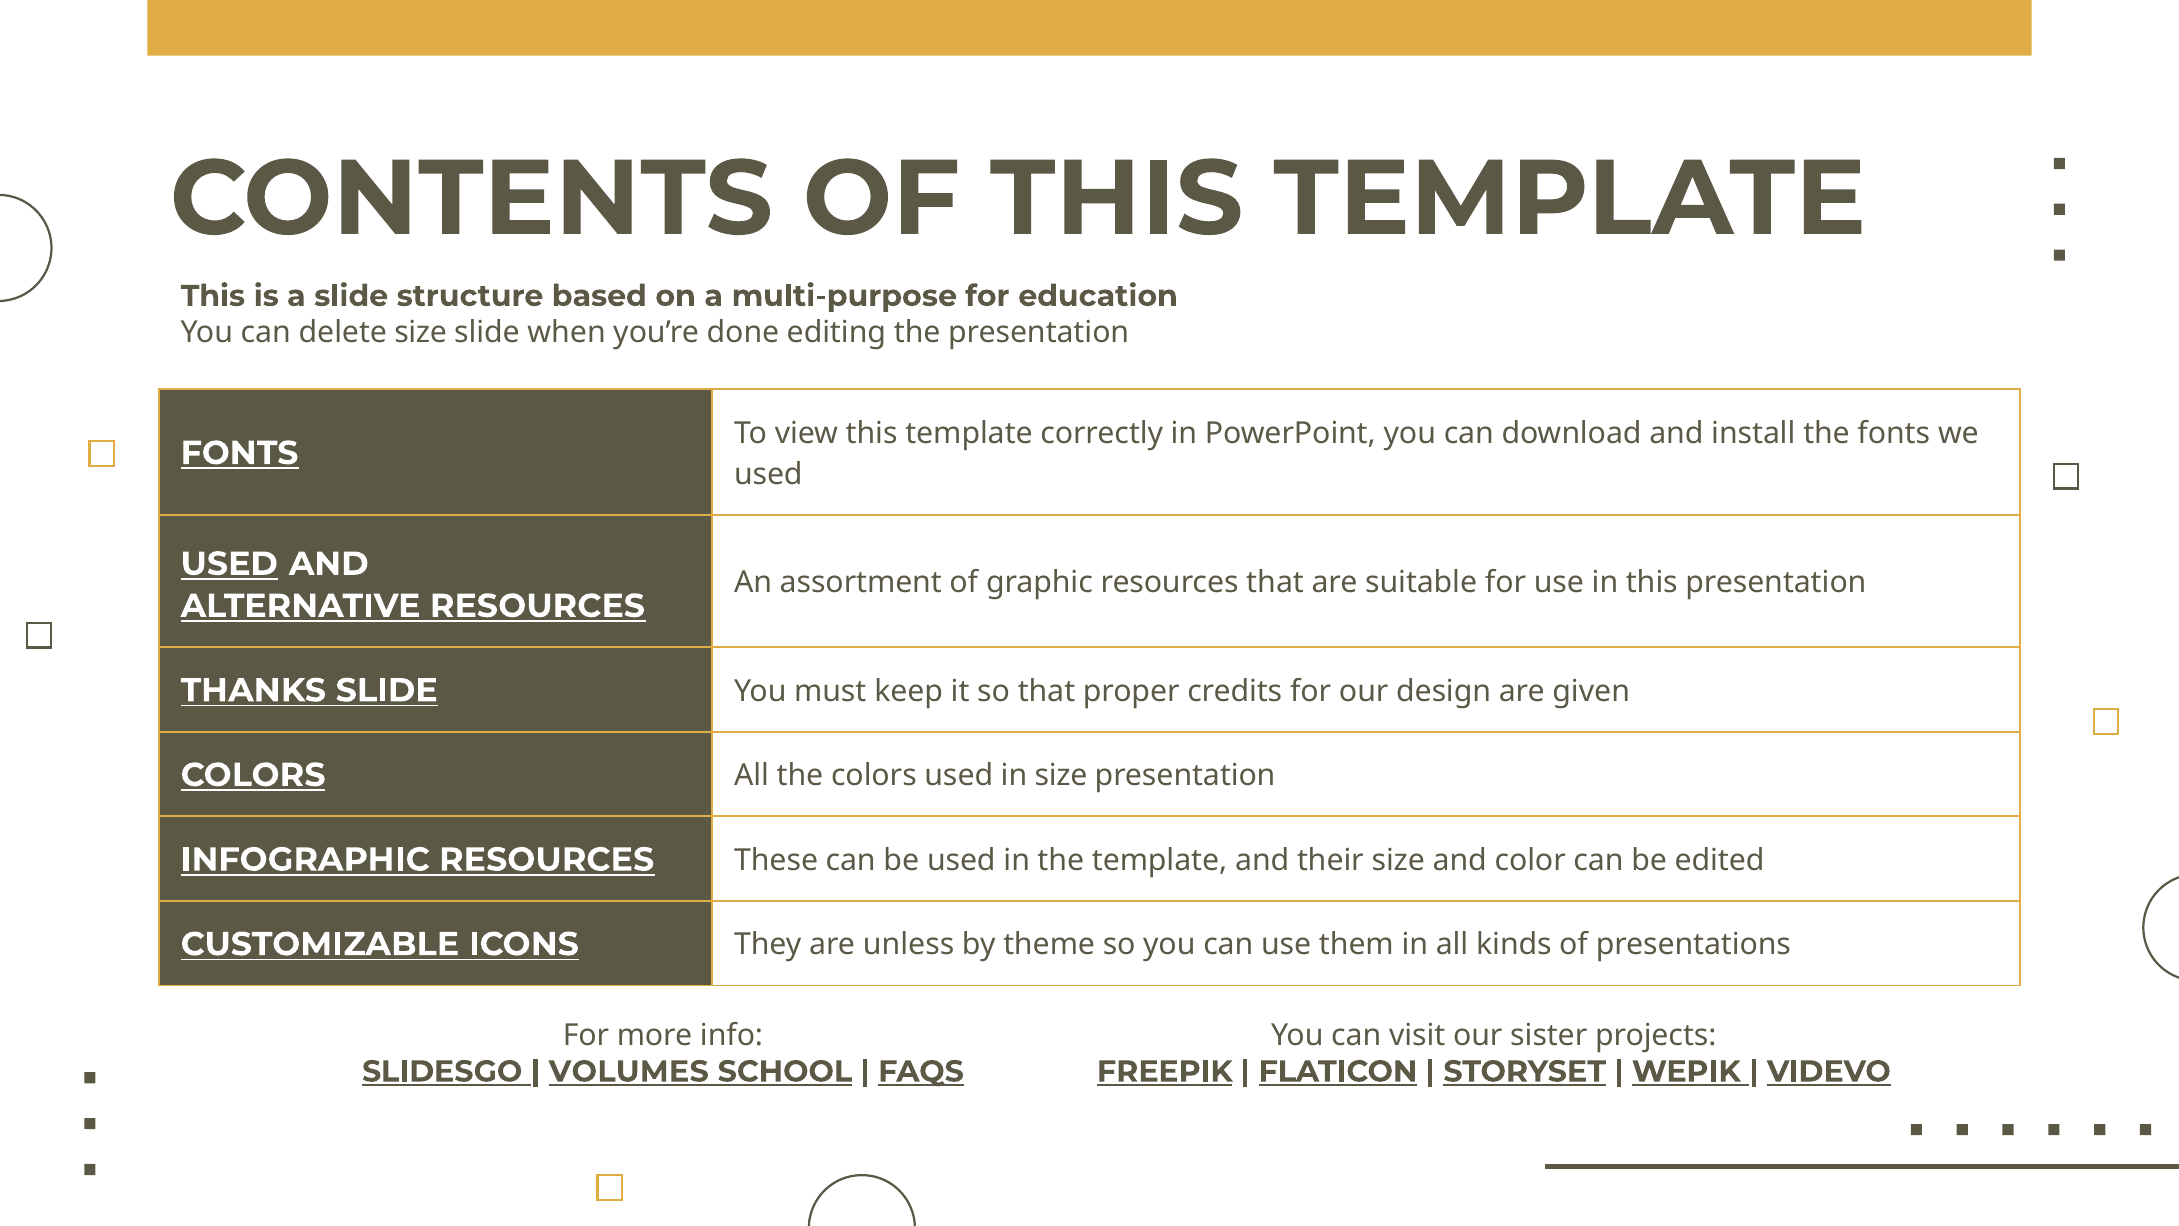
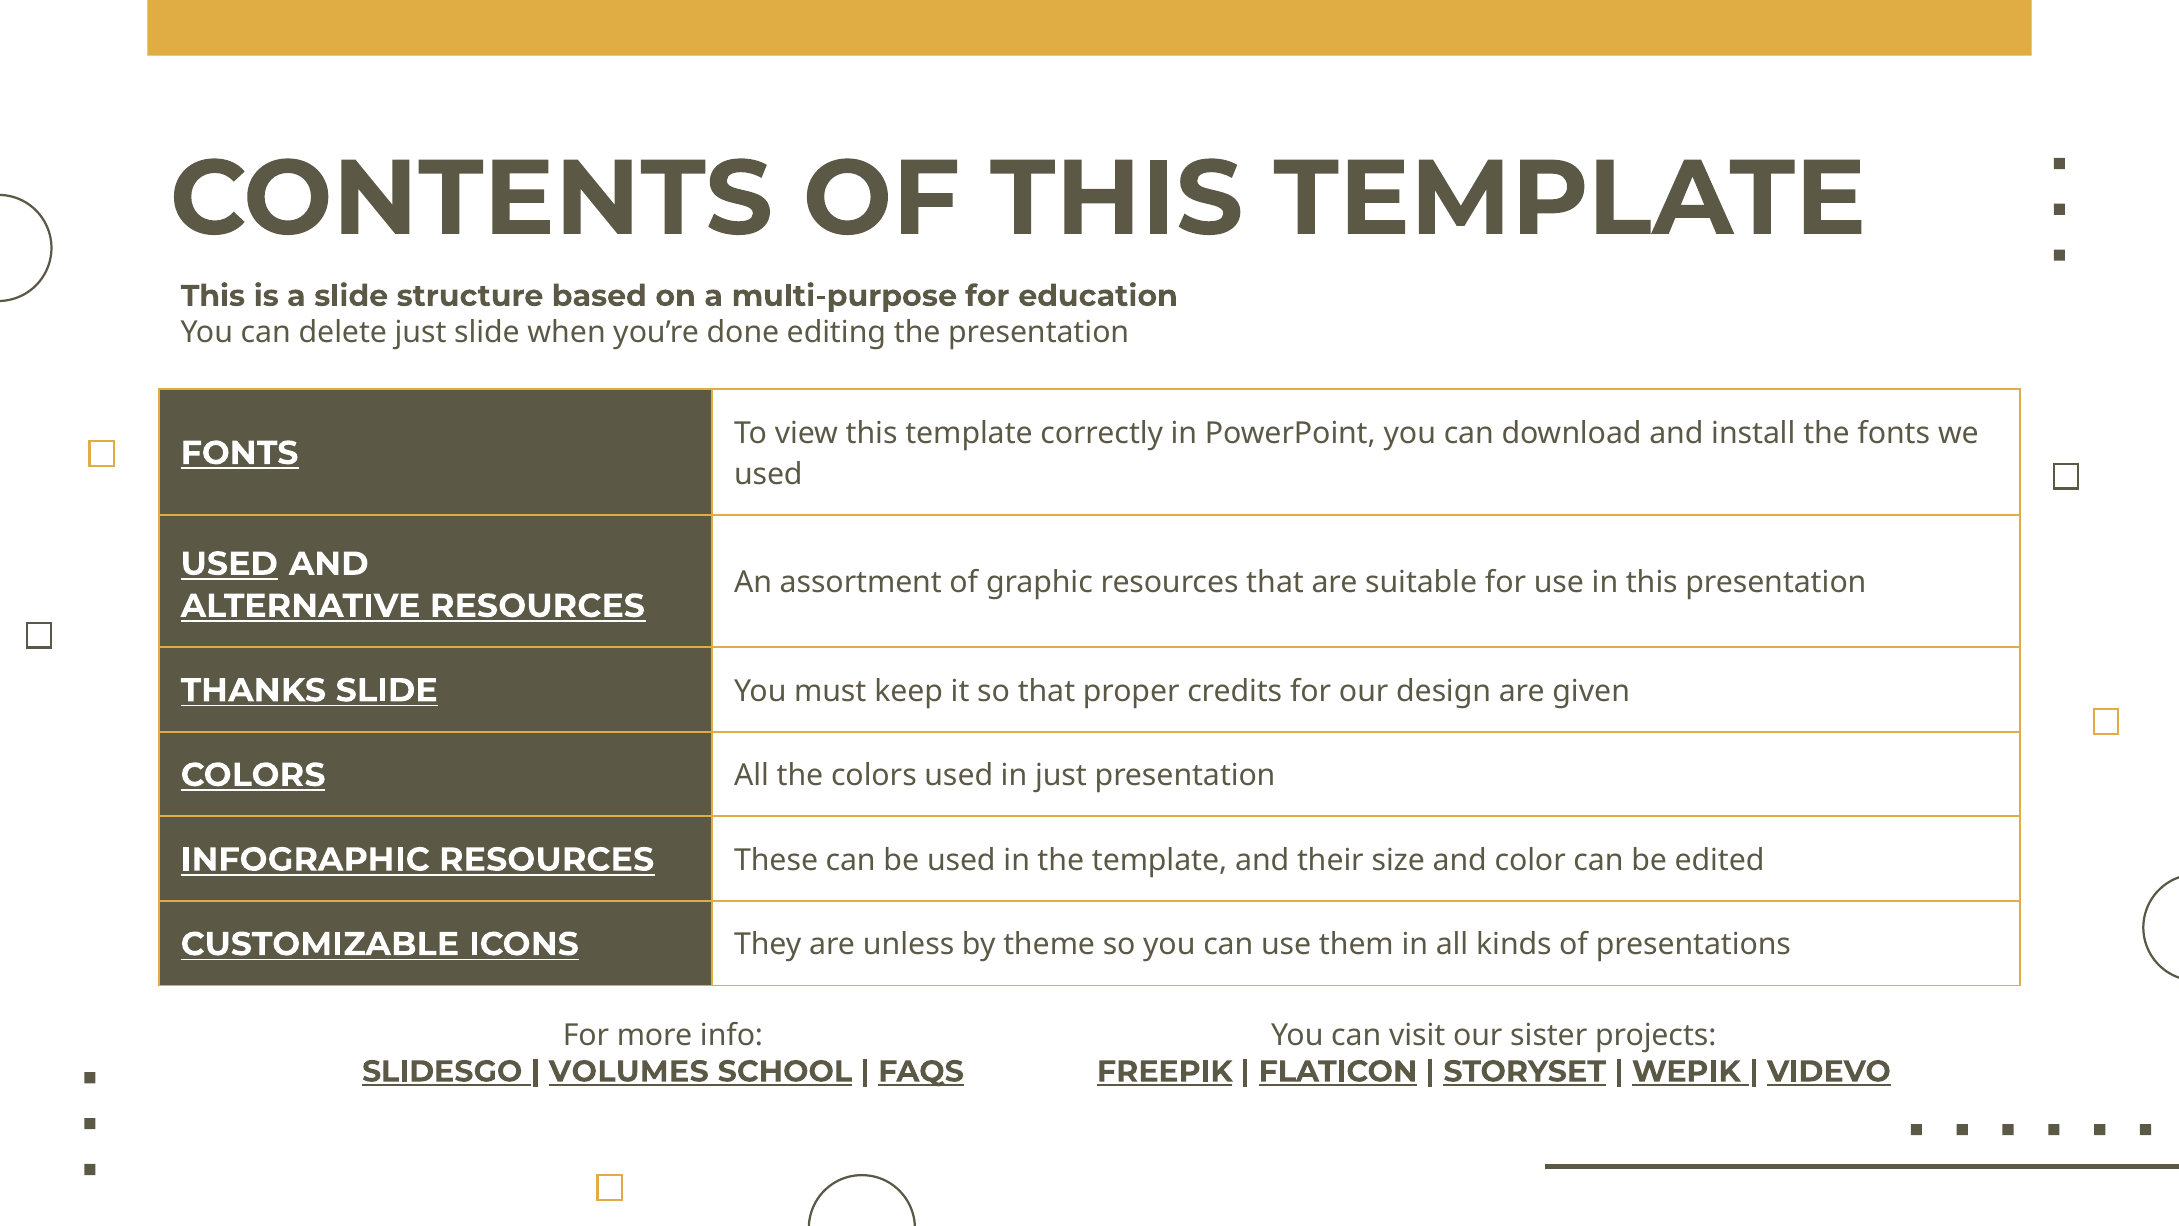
delete size: size -> just
in size: size -> just
